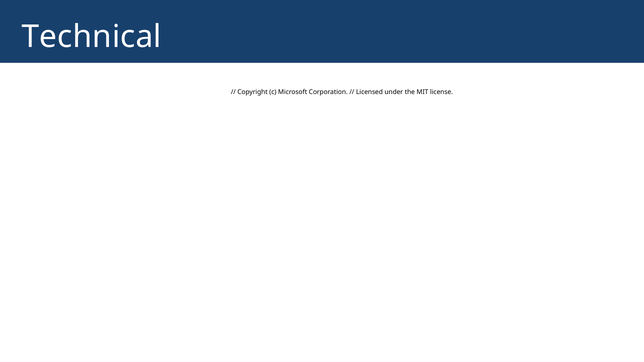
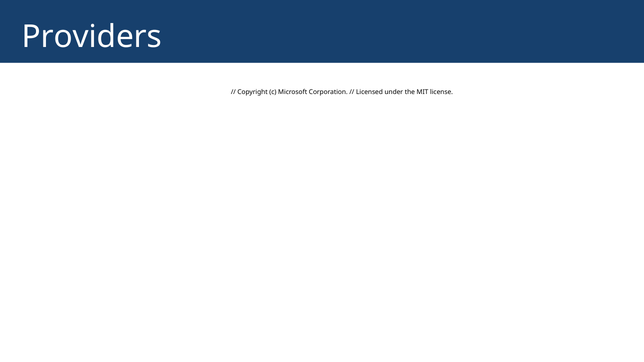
Technical: Technical -> Providers
